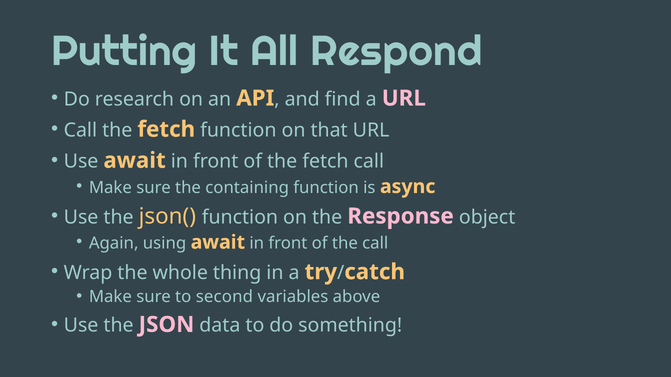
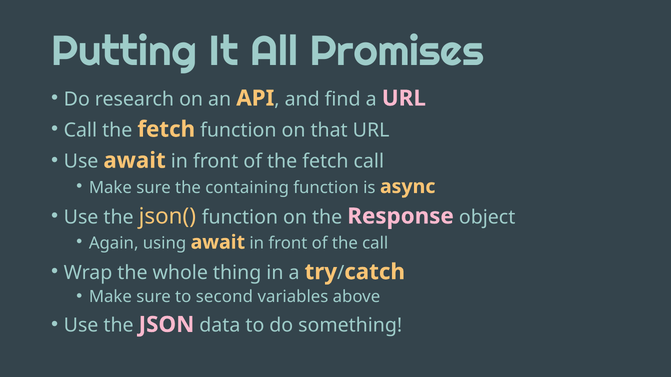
Respond: Respond -> Promises
